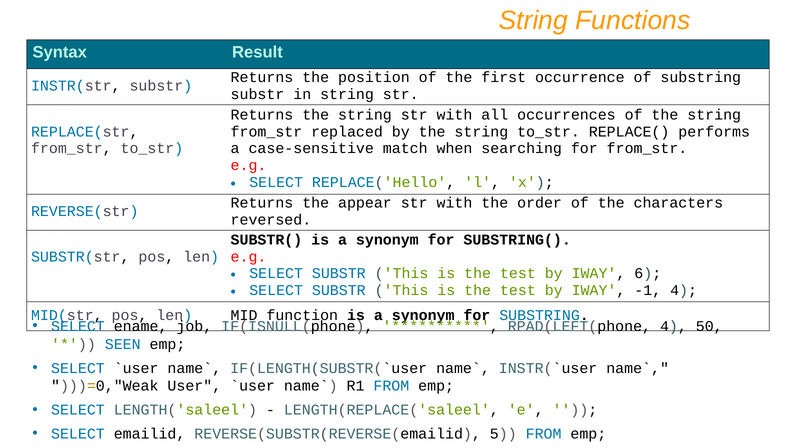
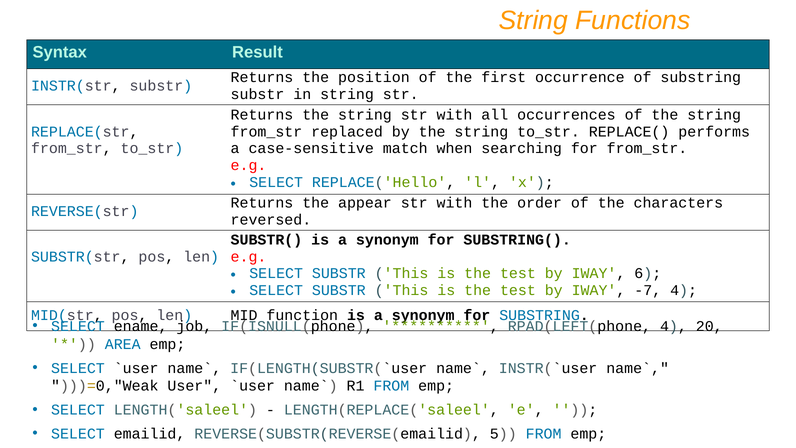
-1: -1 -> -7
50: 50 -> 20
SEEN: SEEN -> AREA
